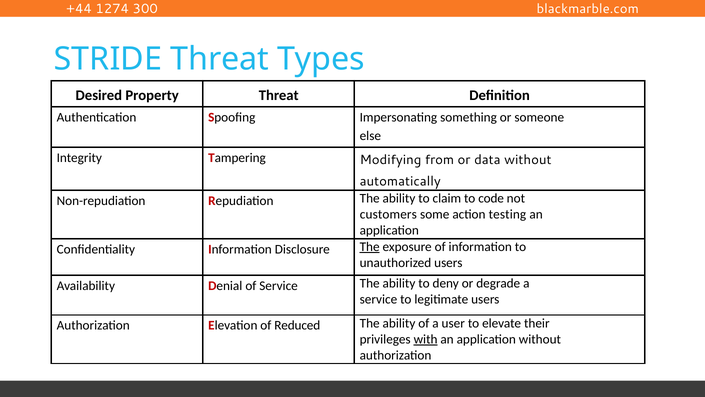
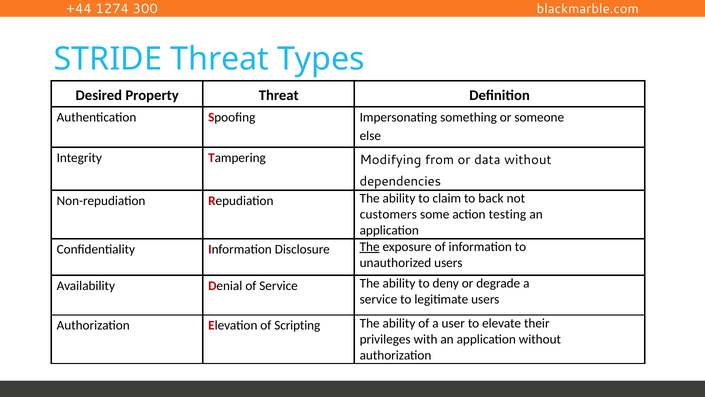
automatically: automatically -> dependencies
code: code -> back
Reduced: Reduced -> Scripting
with underline: present -> none
